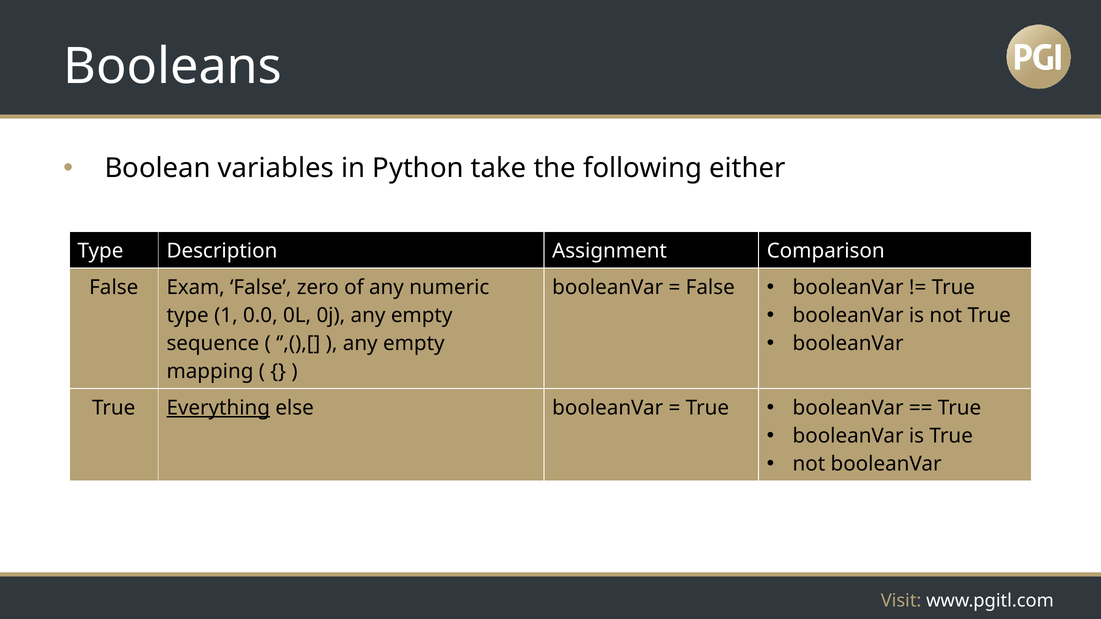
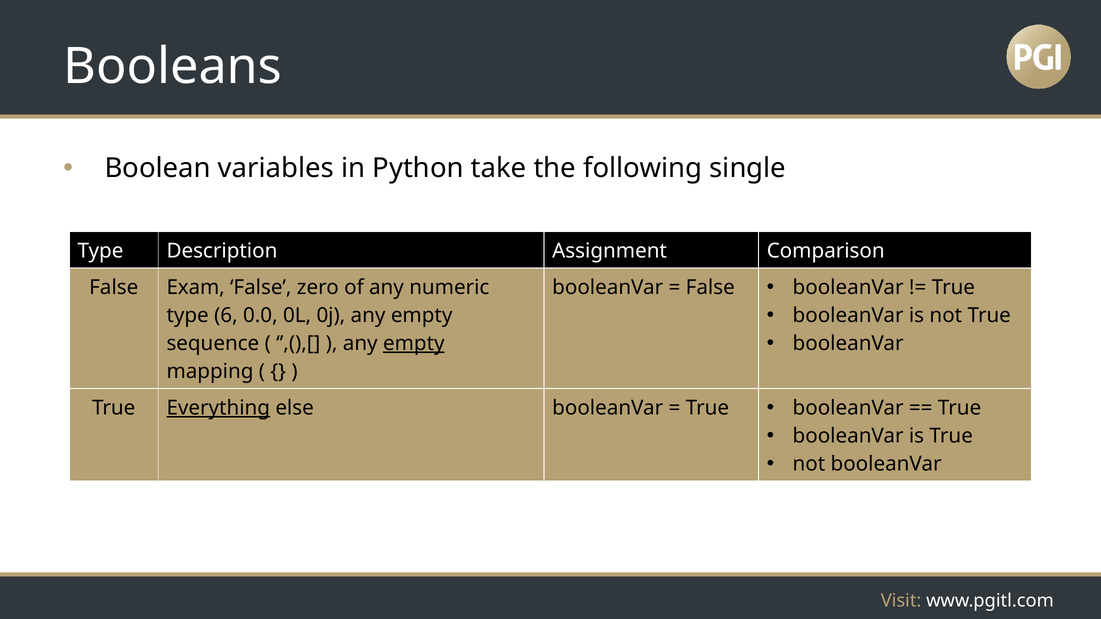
either: either -> single
1: 1 -> 6
empty at (414, 344) underline: none -> present
